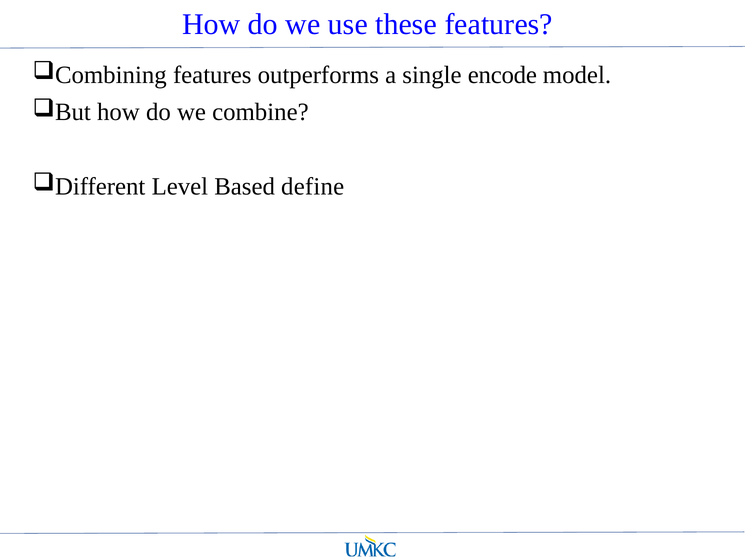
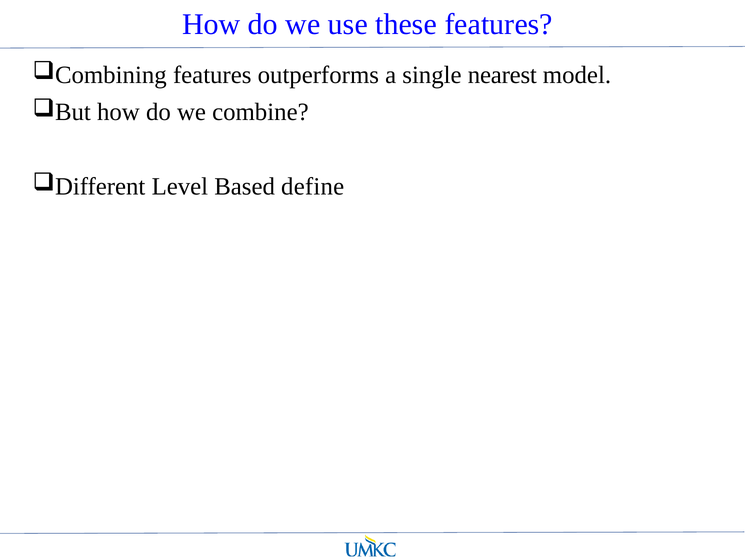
encode: encode -> nearest
